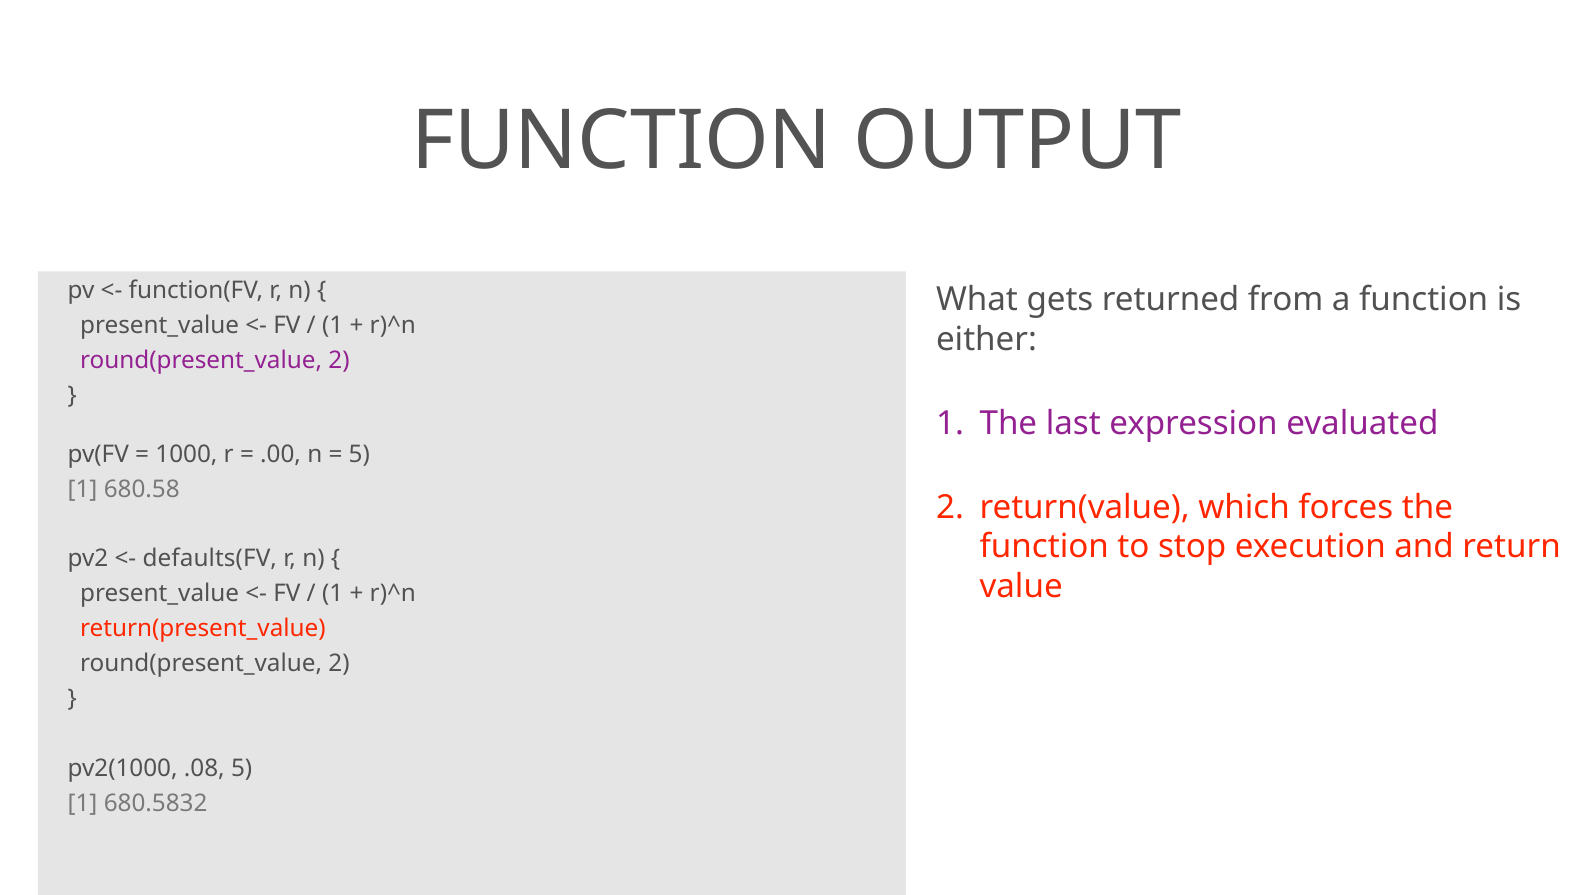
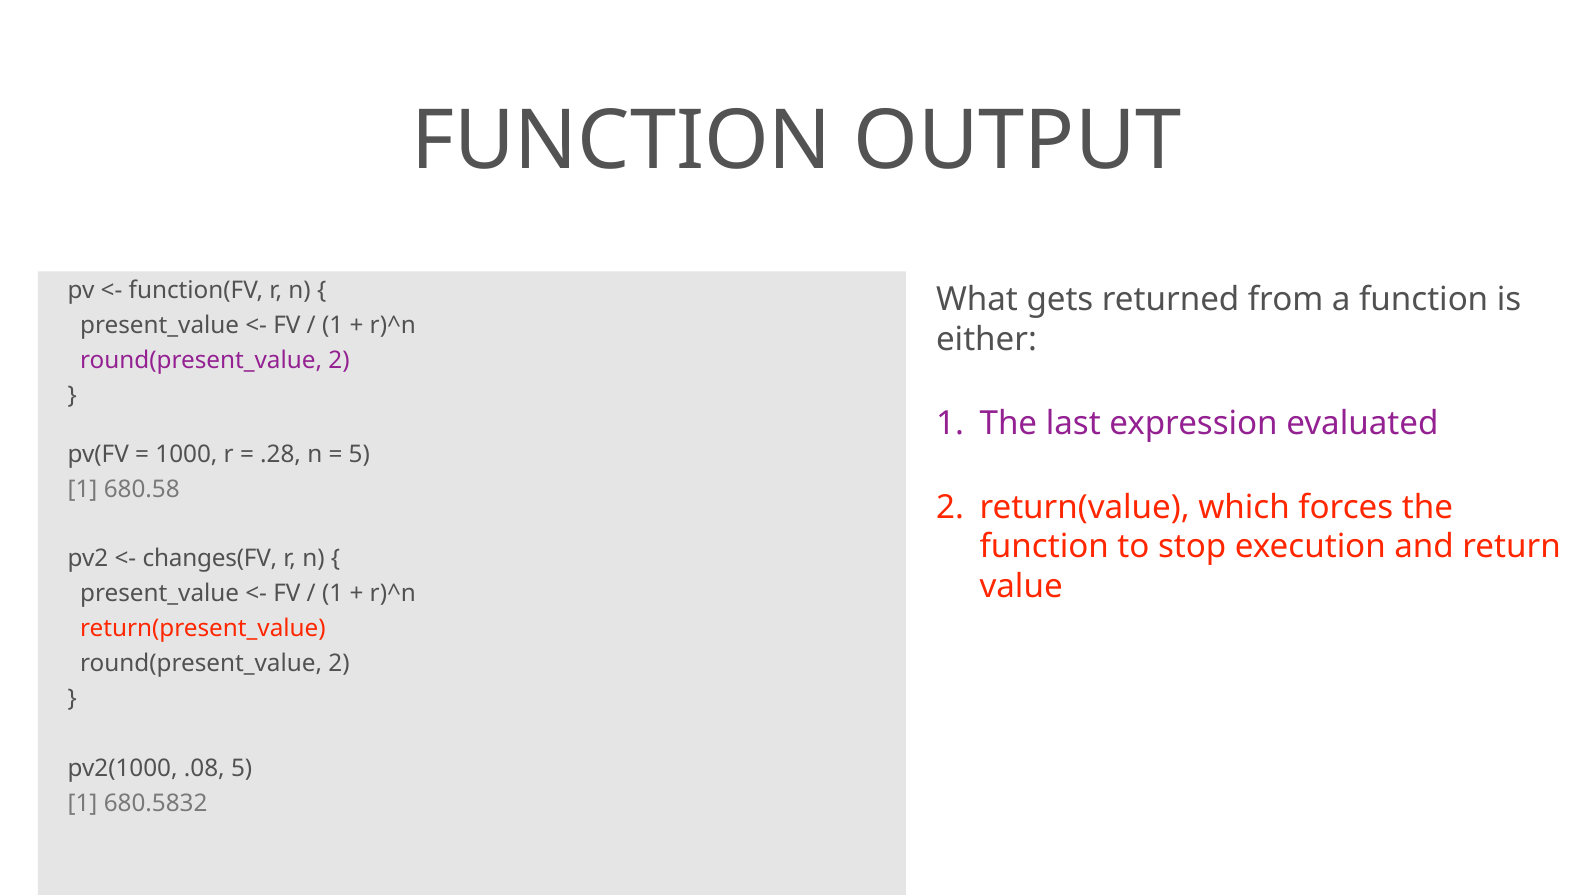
.00: .00 -> .28
defaults(FV: defaults(FV -> changes(FV
